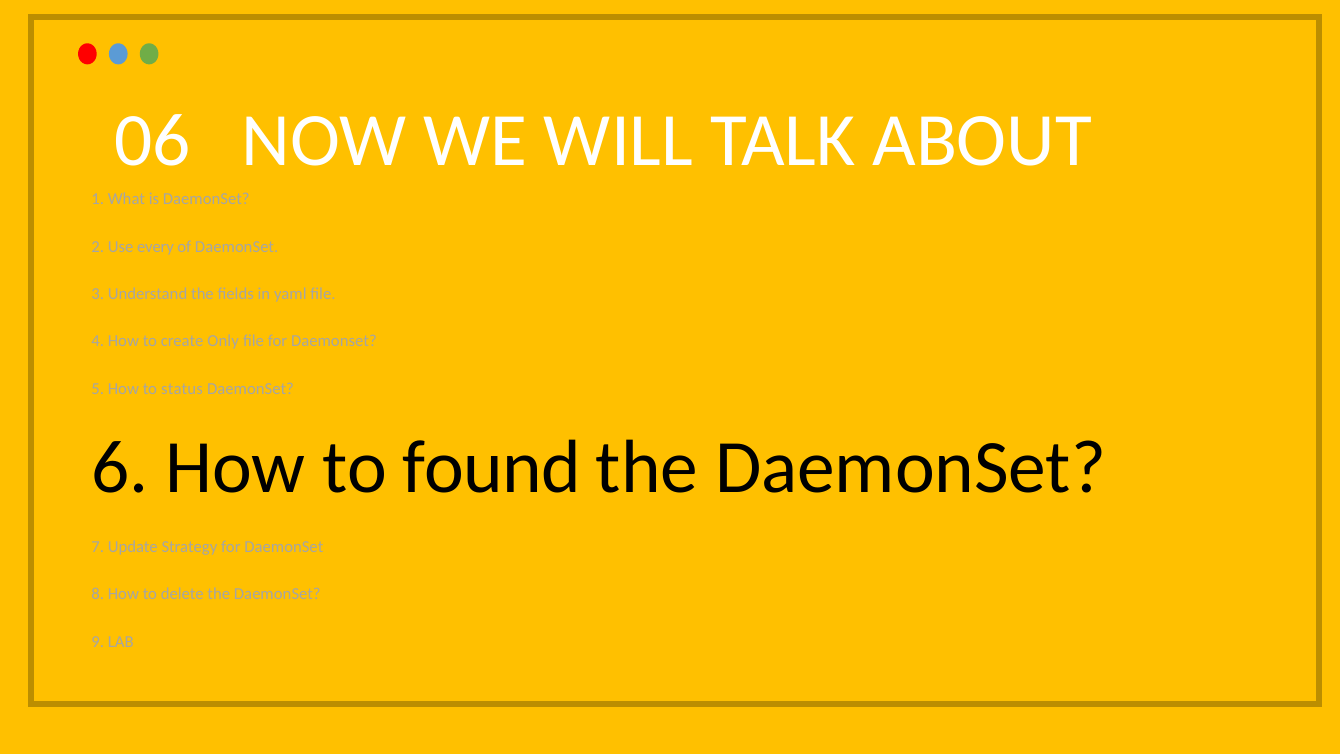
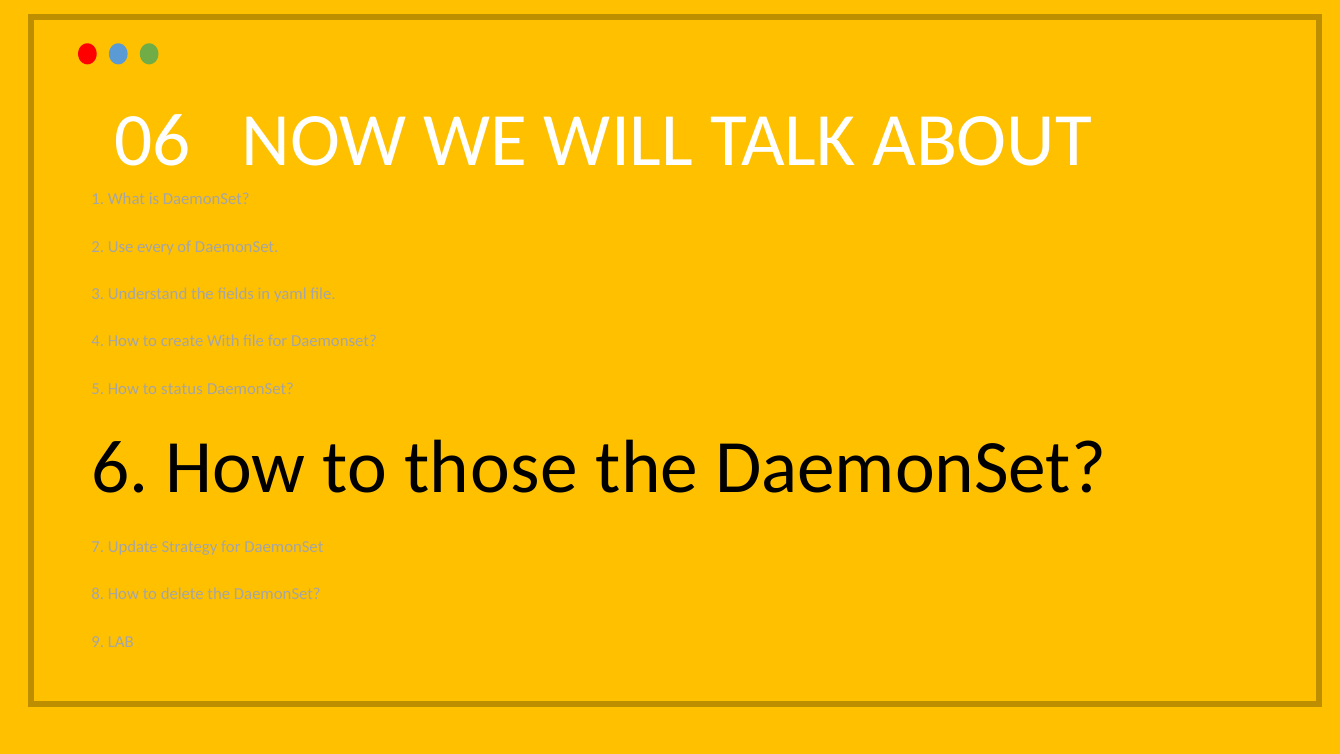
Only: Only -> With
found: found -> those
